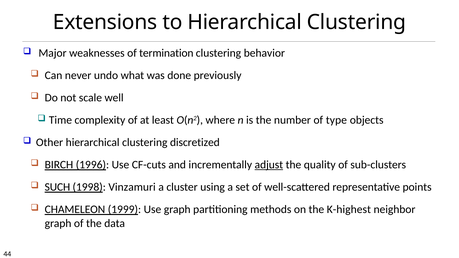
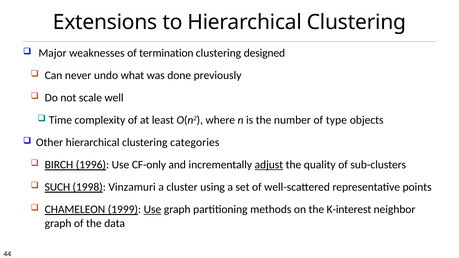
behavior: behavior -> designed
discretized: discretized -> categories
CF-cuts: CF-cuts -> CF-only
Use at (152, 210) underline: none -> present
K-highest: K-highest -> K-interest
